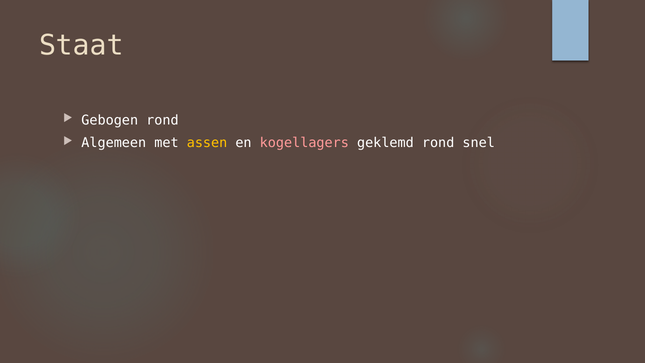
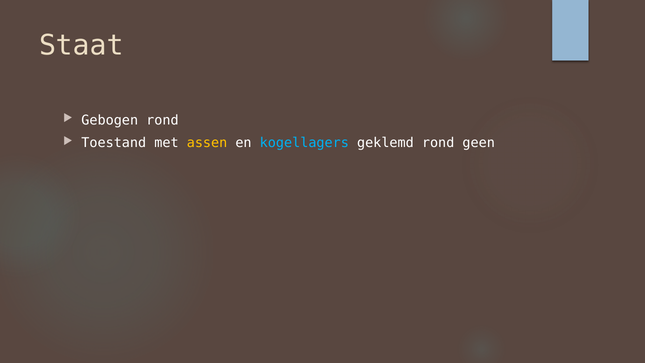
Algemeen: Algemeen -> Toestand
kogellagers colour: pink -> light blue
snel: snel -> geen
